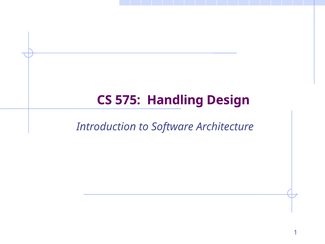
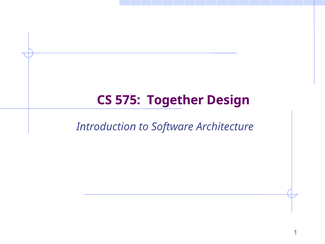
Handling: Handling -> Together
